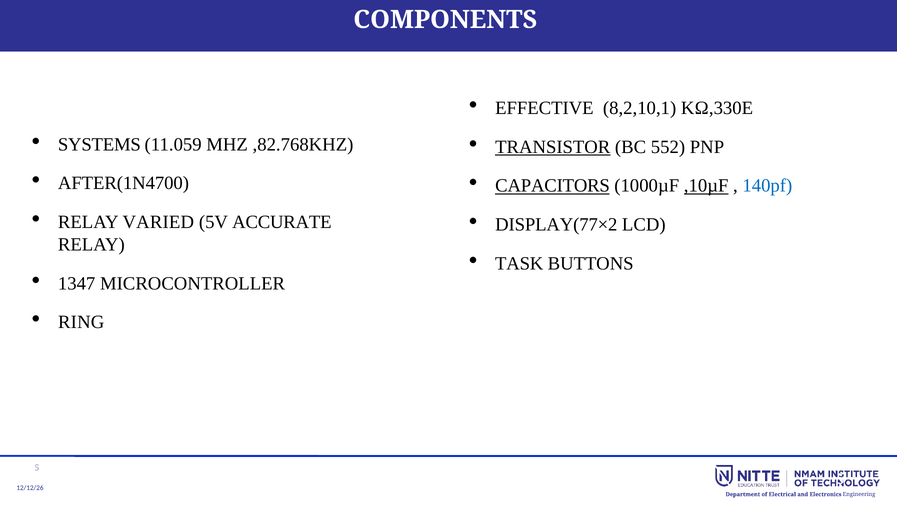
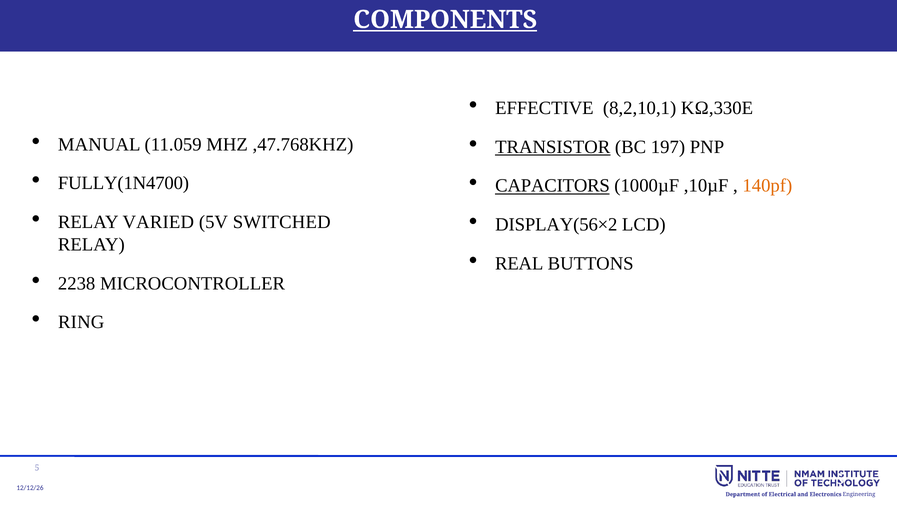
COMPONENTS underline: none -> present
SYSTEMS: SYSTEMS -> MANUAL
,82.768KHZ: ,82.768KHZ -> ,47.768KHZ
552: 552 -> 197
AFTER(1N4700: AFTER(1N4700 -> FULLY(1N4700
,10µF underline: present -> none
140pf colour: blue -> orange
ACCURATE: ACCURATE -> SWITCHED
DISPLAY(77×2: DISPLAY(77×2 -> DISPLAY(56×2
TASK: TASK -> REAL
1347: 1347 -> 2238
